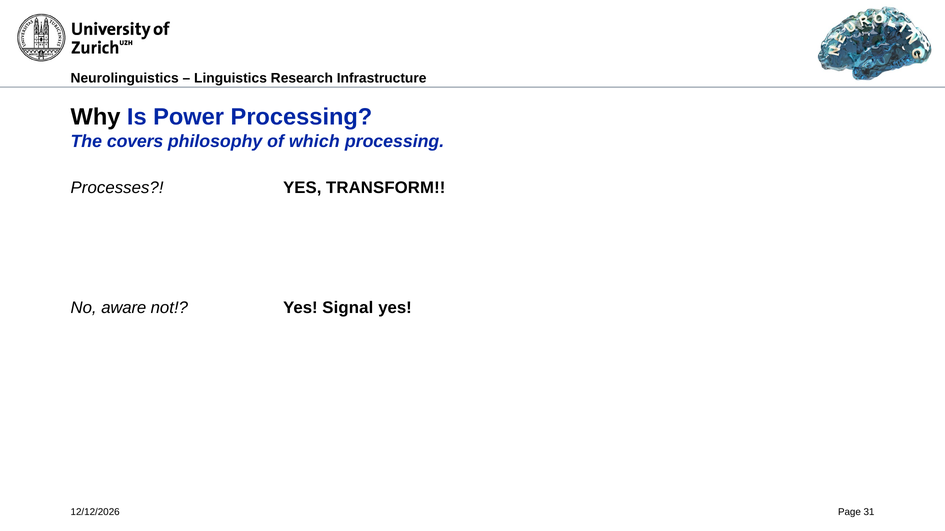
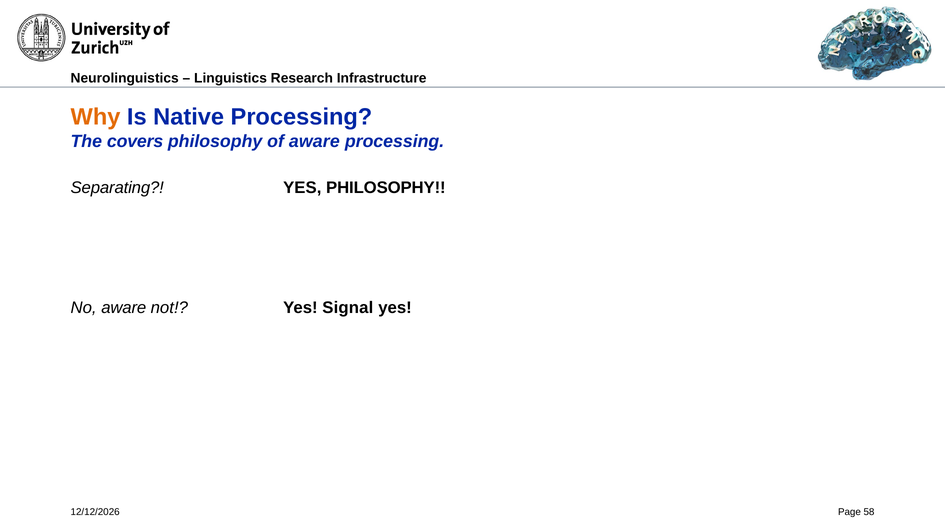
Why colour: black -> orange
Power: Power -> Native
of which: which -> aware
Processes: Processes -> Separating
YES TRANSFORM: TRANSFORM -> PHILOSOPHY
31: 31 -> 58
